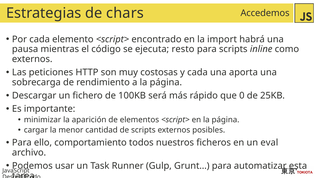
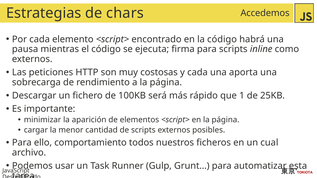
la import: import -> código
resto: resto -> firma
0: 0 -> 1
eval: eval -> cual
